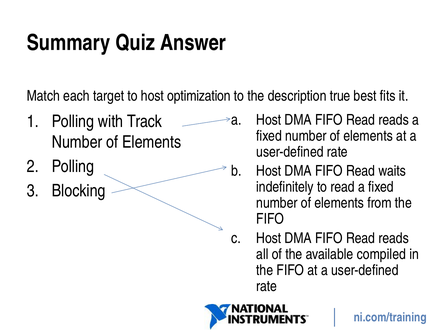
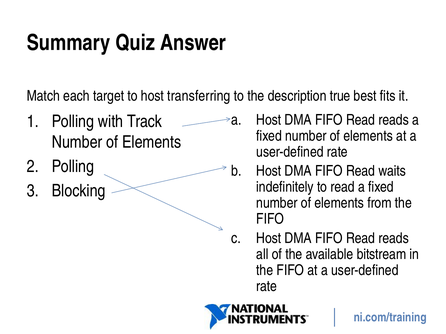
optimization: optimization -> transferring
compiled: compiled -> bitstream
